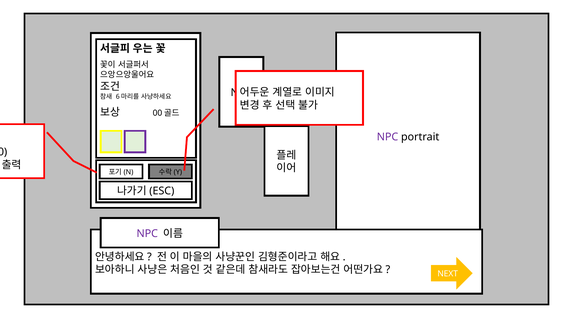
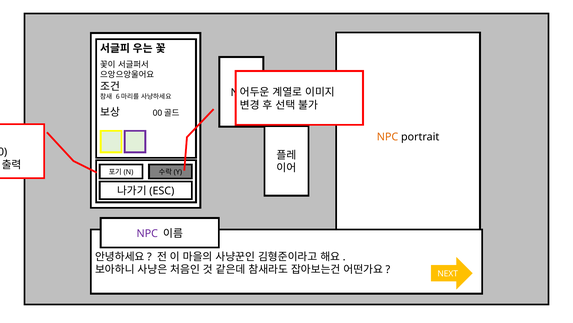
NPC at (388, 137) colour: purple -> orange
